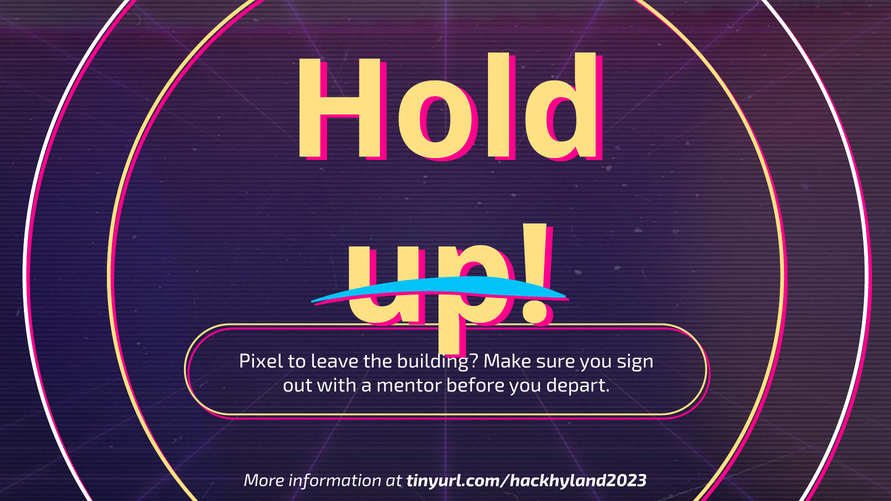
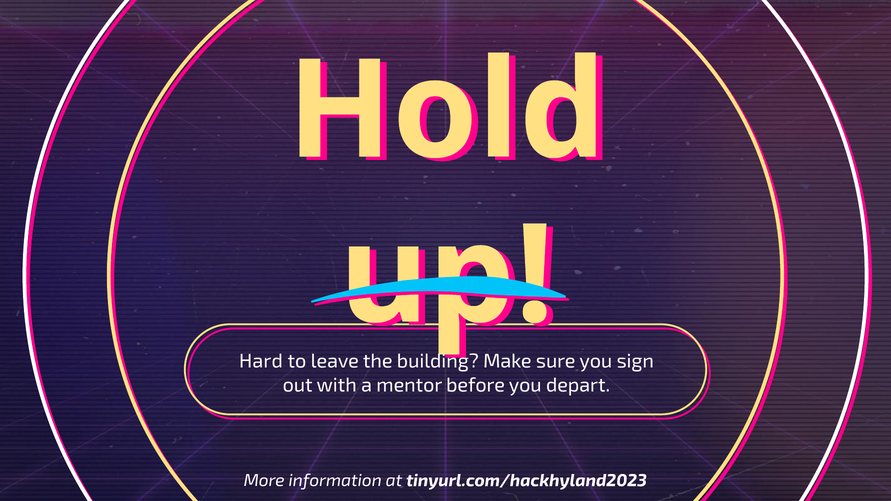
Pixel: Pixel -> Hard
